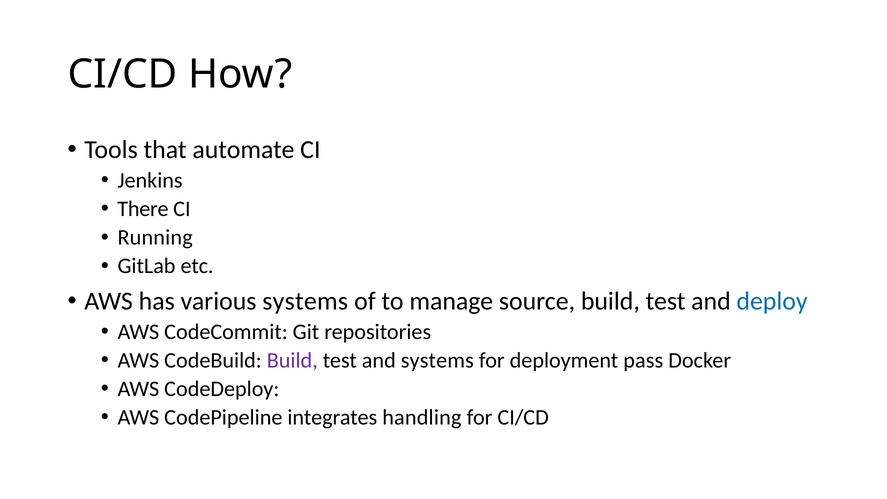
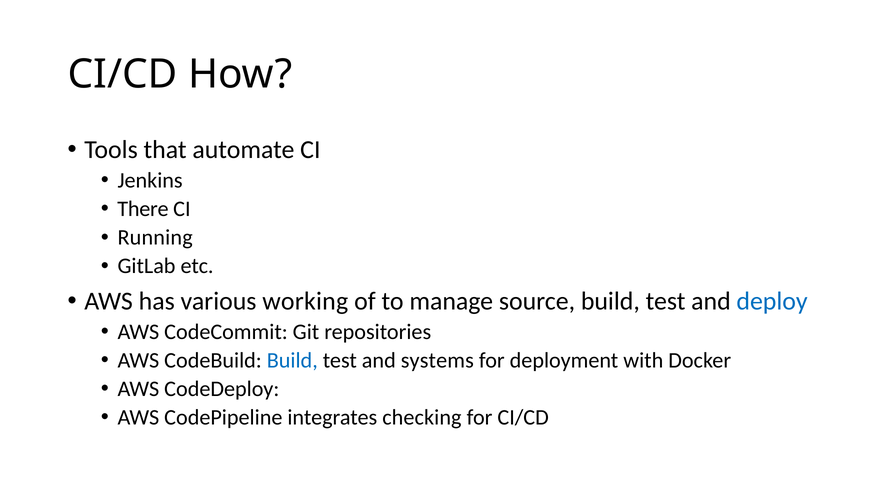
various systems: systems -> working
Build at (292, 360) colour: purple -> blue
pass: pass -> with
handling: handling -> checking
